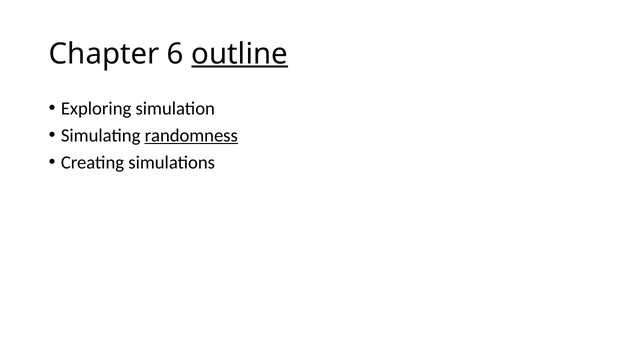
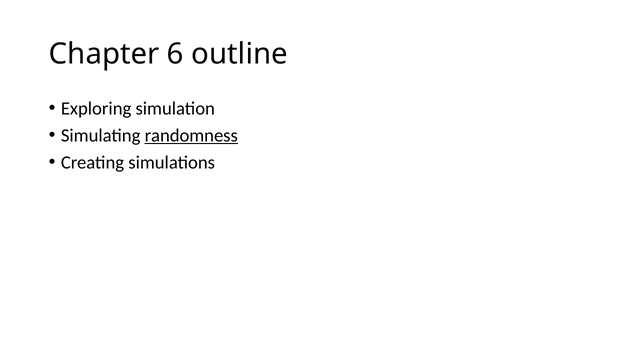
outline underline: present -> none
